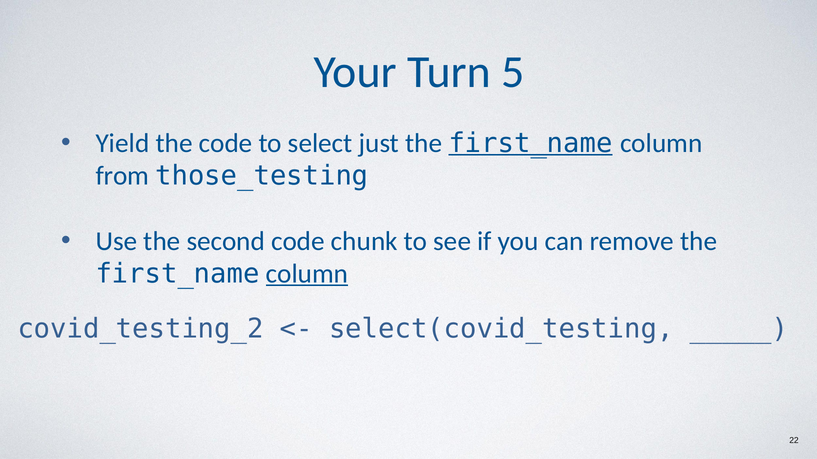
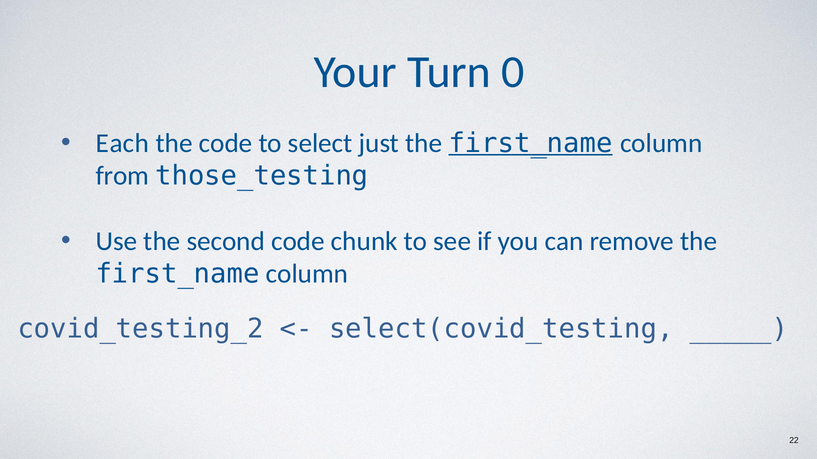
5: 5 -> 0
Yield: Yield -> Each
column at (307, 274) underline: present -> none
